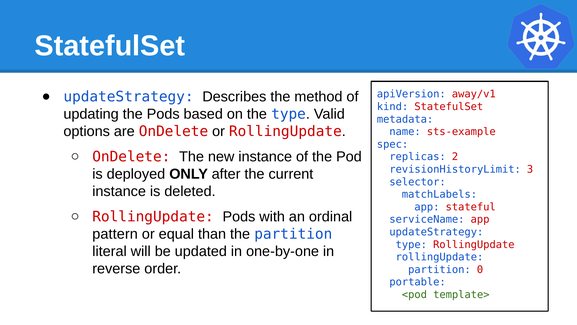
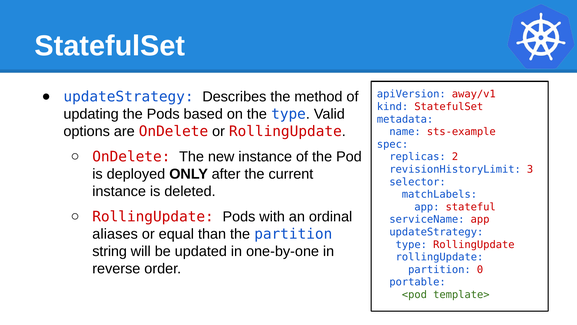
pattern: pattern -> aliases
literal: literal -> string
